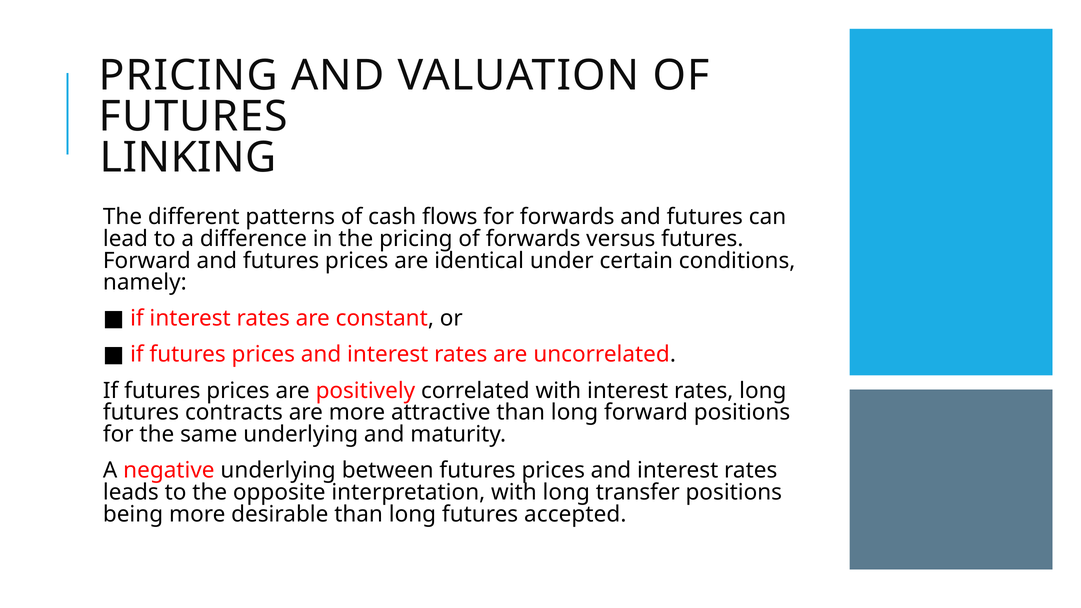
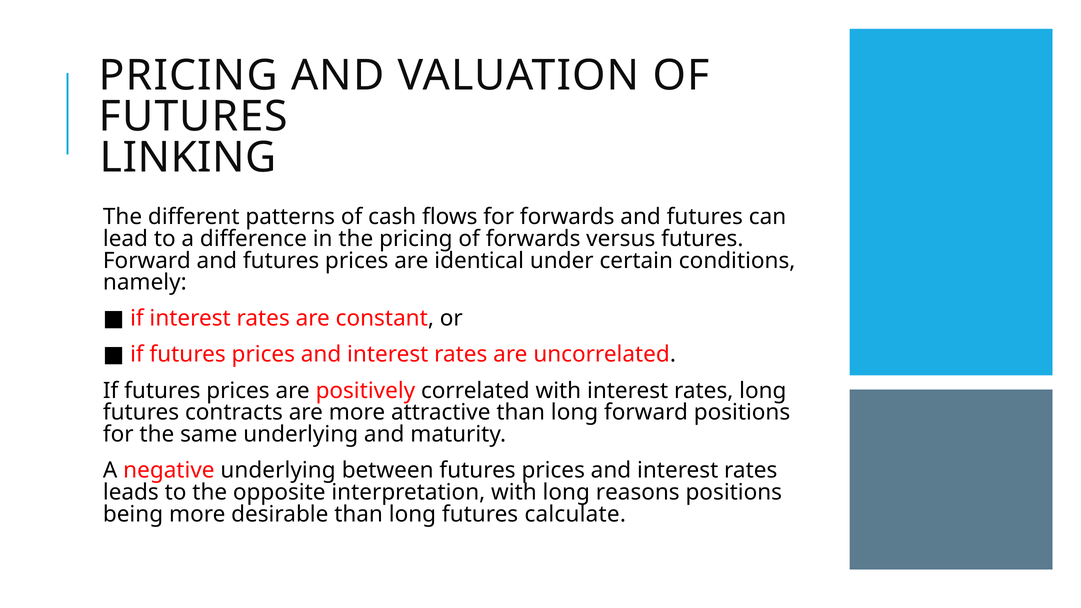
transfer: transfer -> reasons
accepted: accepted -> calculate
